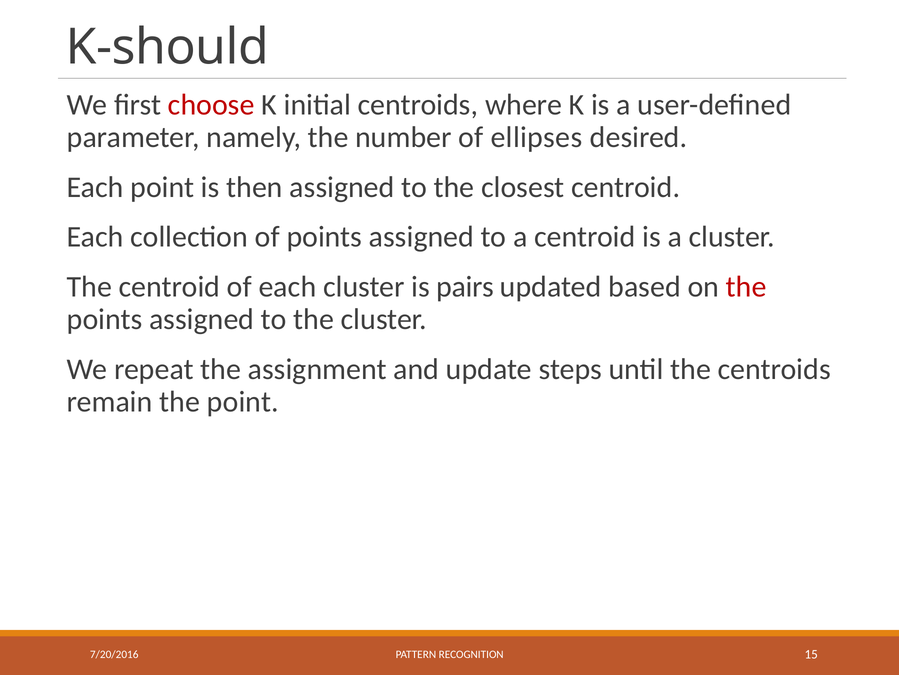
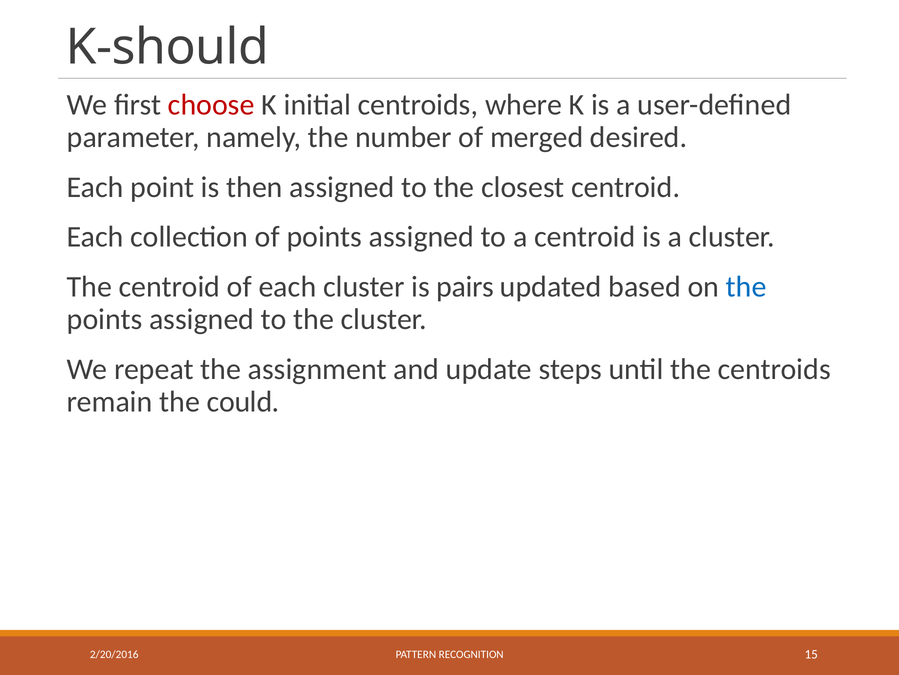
ellipses: ellipses -> merged
the at (746, 287) colour: red -> blue
the point: point -> could
7/20/2016: 7/20/2016 -> 2/20/2016
